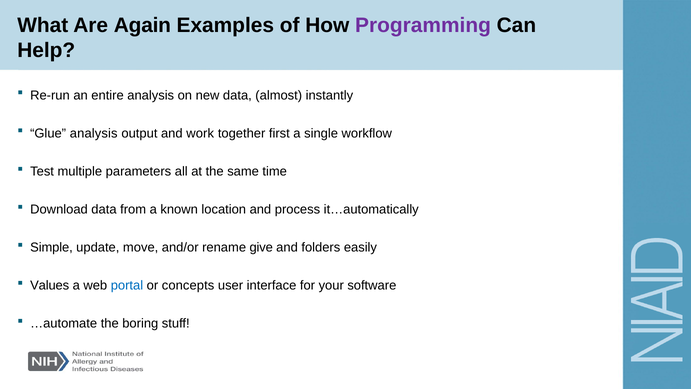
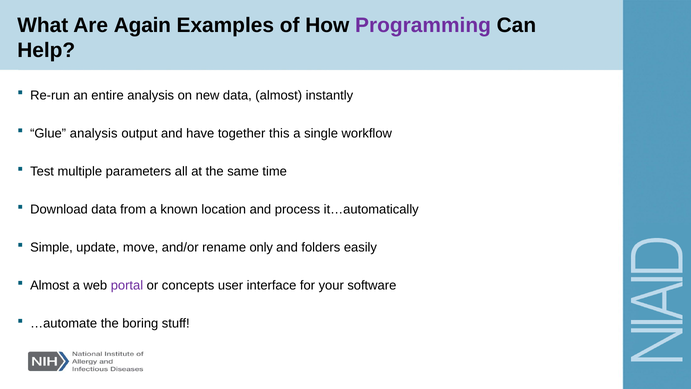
work: work -> have
first: first -> this
give: give -> only
Values at (50, 285): Values -> Almost
portal colour: blue -> purple
